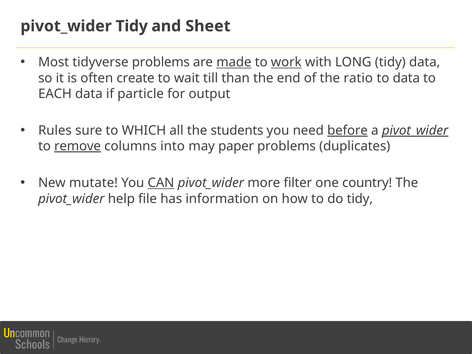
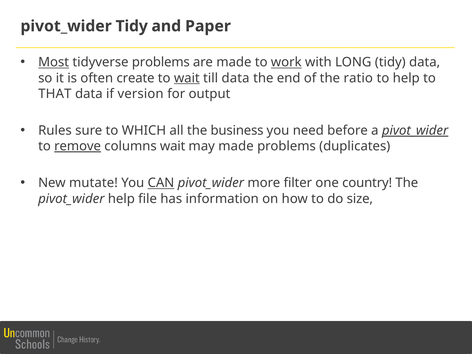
Sheet: Sheet -> Paper
Most underline: none -> present
made at (234, 62) underline: present -> none
wait at (187, 78) underline: none -> present
till than: than -> data
to data: data -> help
EACH: EACH -> THAT
particle: particle -> version
students: students -> business
before underline: present -> none
columns into: into -> wait
may paper: paper -> made
do tidy: tidy -> size
